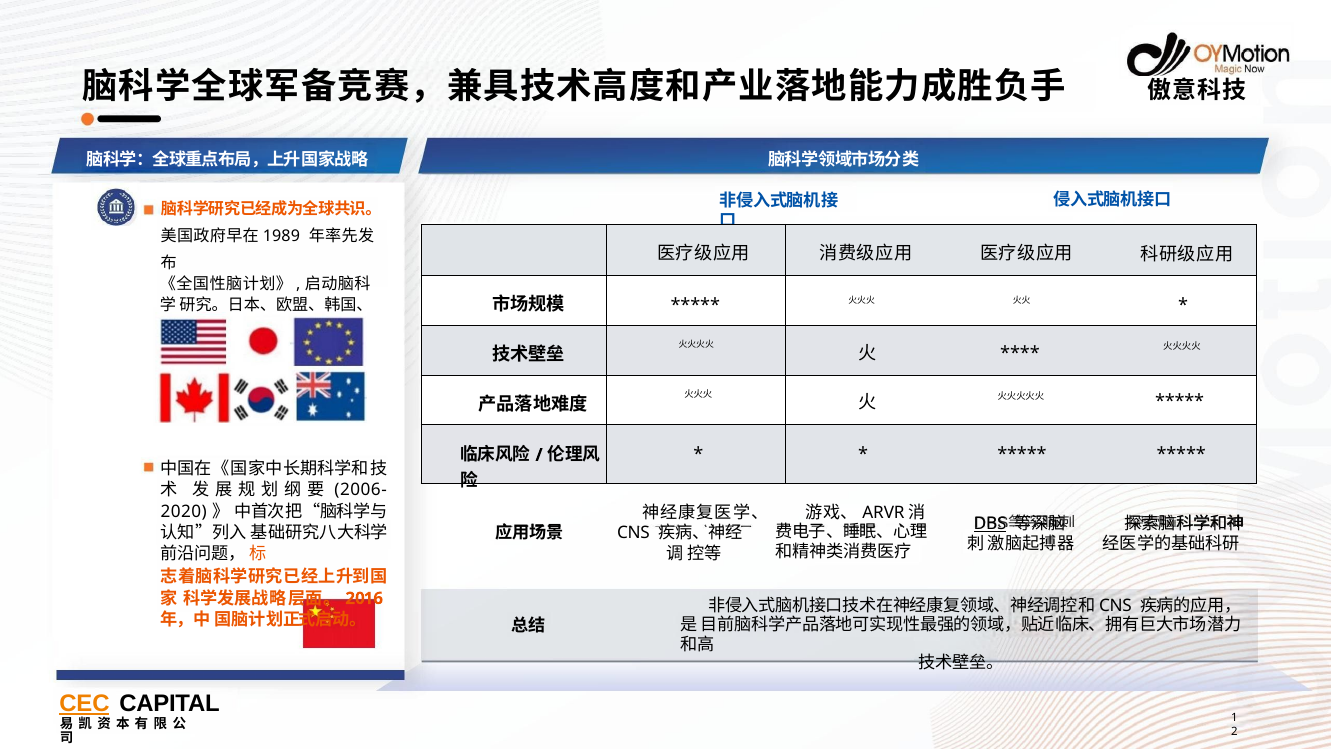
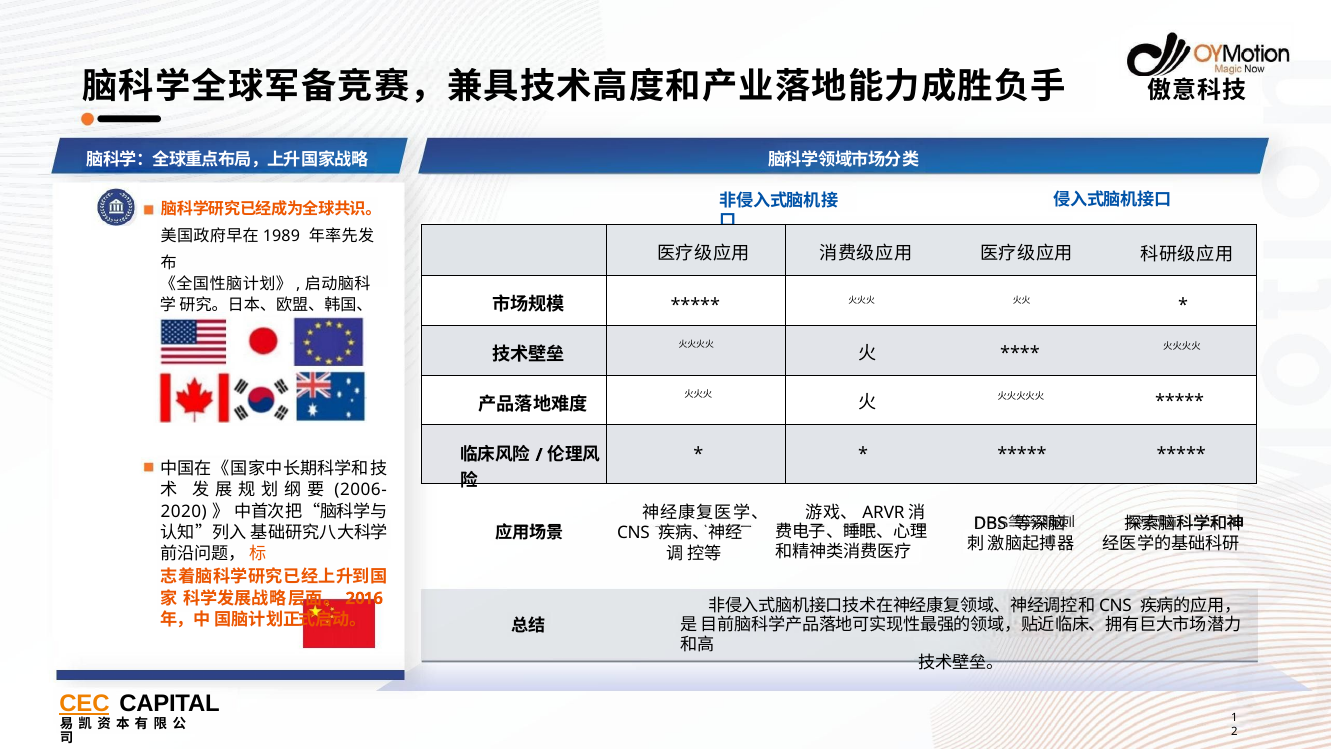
DBS underline: present -> none
